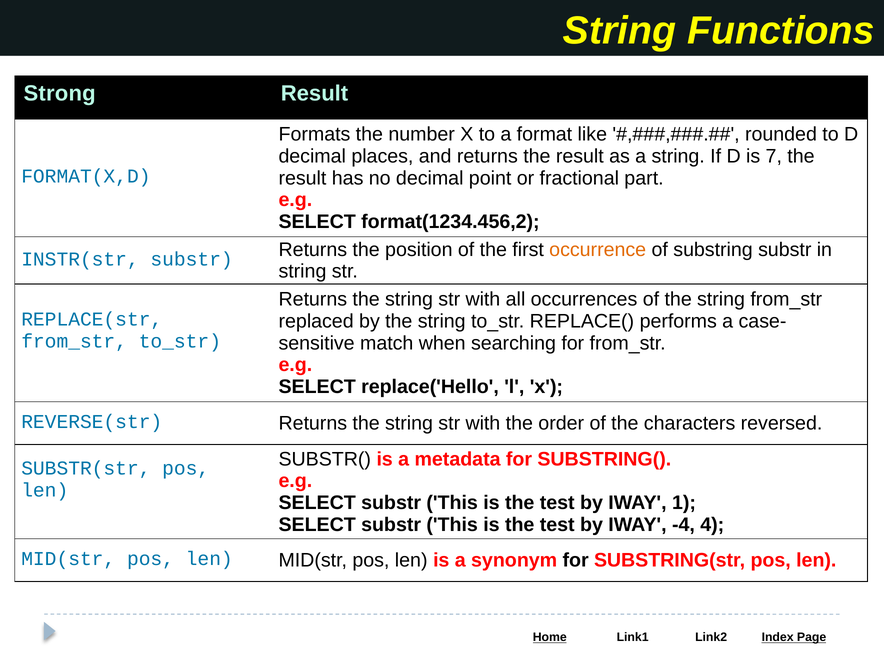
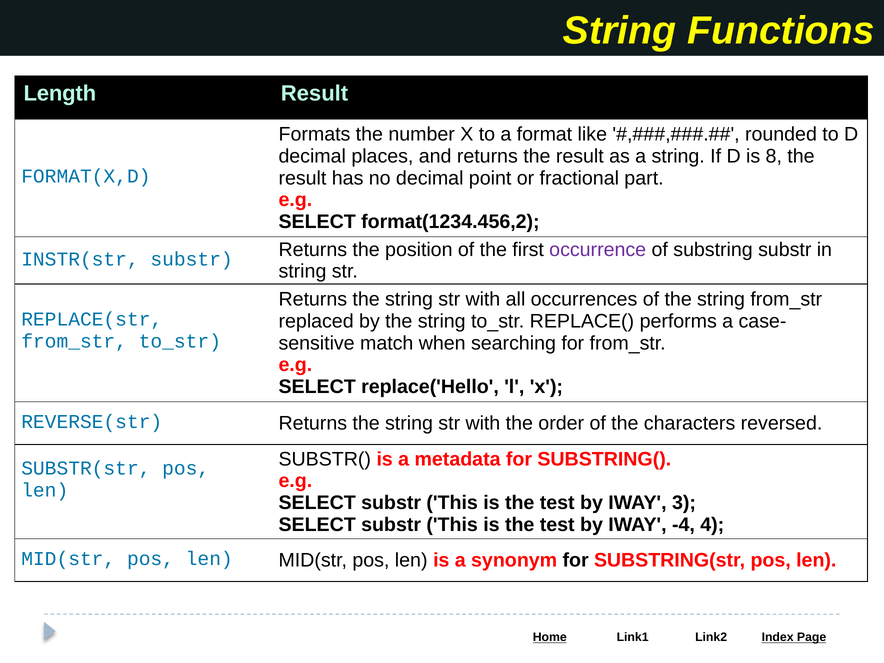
Strong: Strong -> Length
7: 7 -> 8
occurrence colour: orange -> purple
1: 1 -> 3
